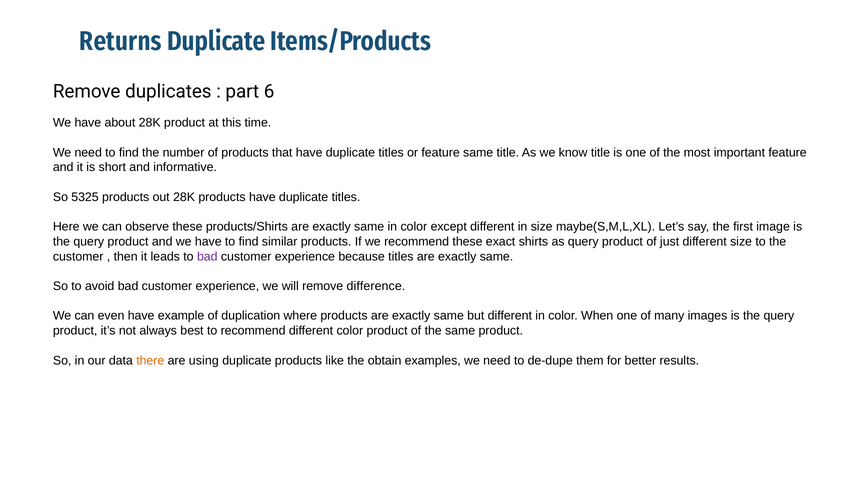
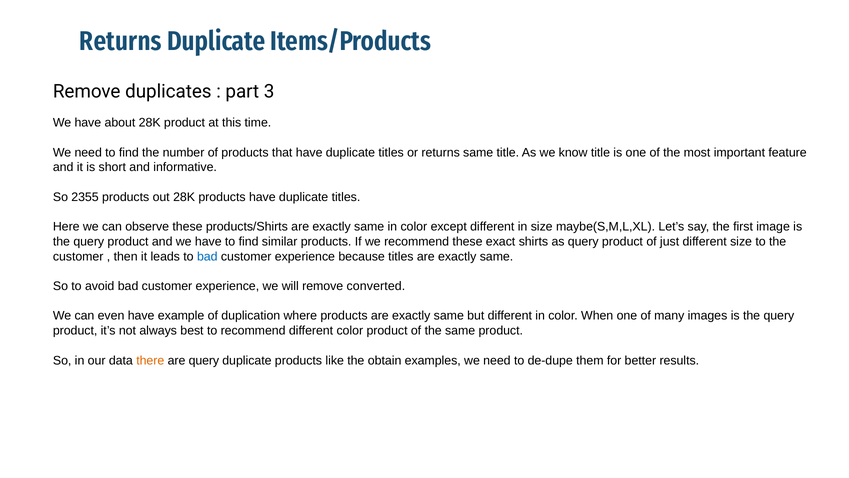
6: 6 -> 3
or feature: feature -> returns
5325: 5325 -> 2355
bad at (207, 256) colour: purple -> blue
difference: difference -> converted
are using: using -> query
